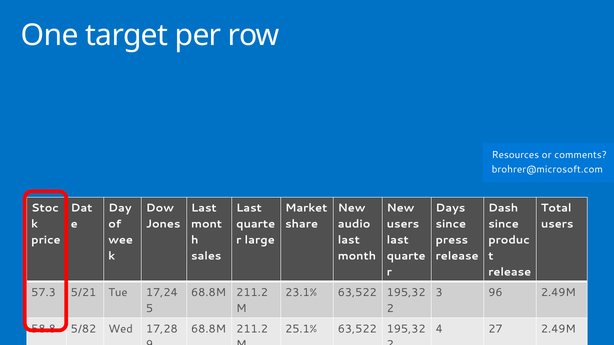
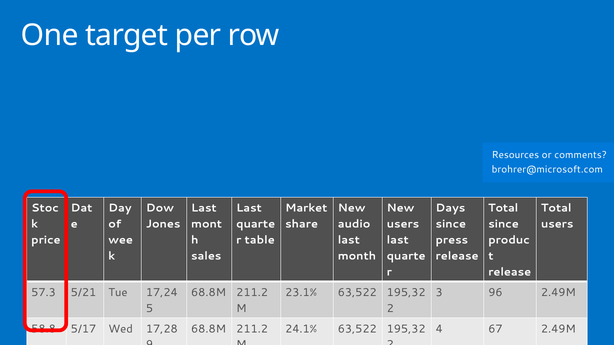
Dash at (503, 208): Dash -> Total
large: large -> table
5/82: 5/82 -> 5/17
25.1%: 25.1% -> 24.1%
27: 27 -> 67
